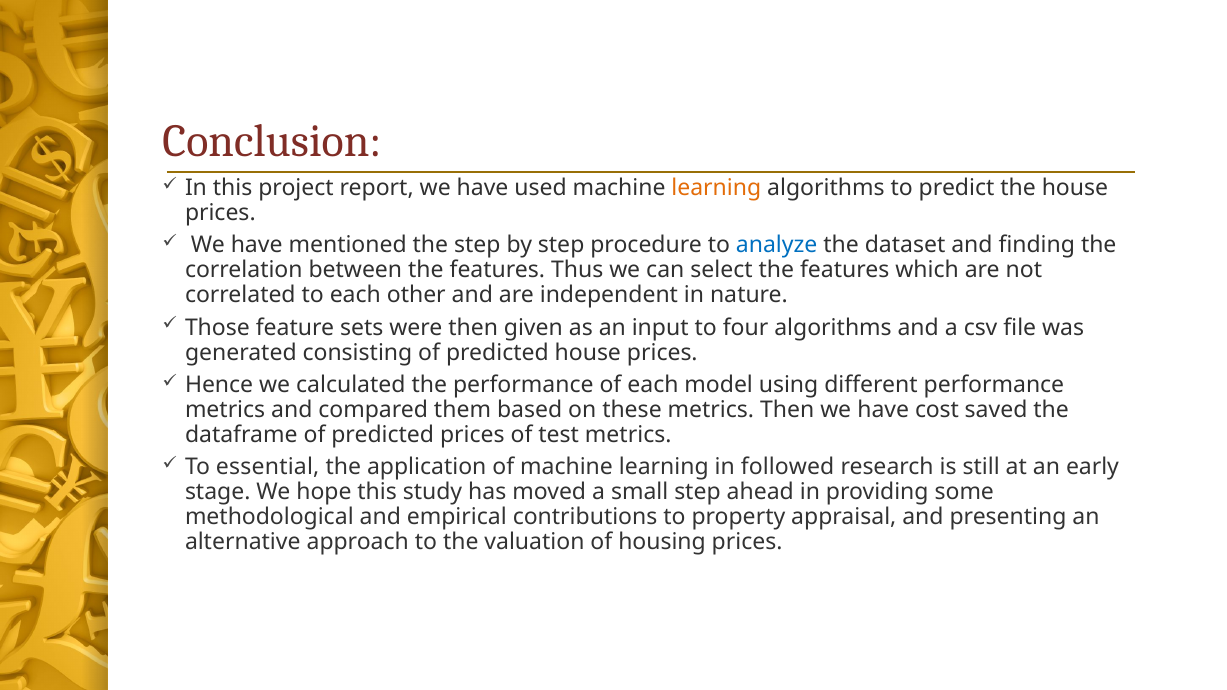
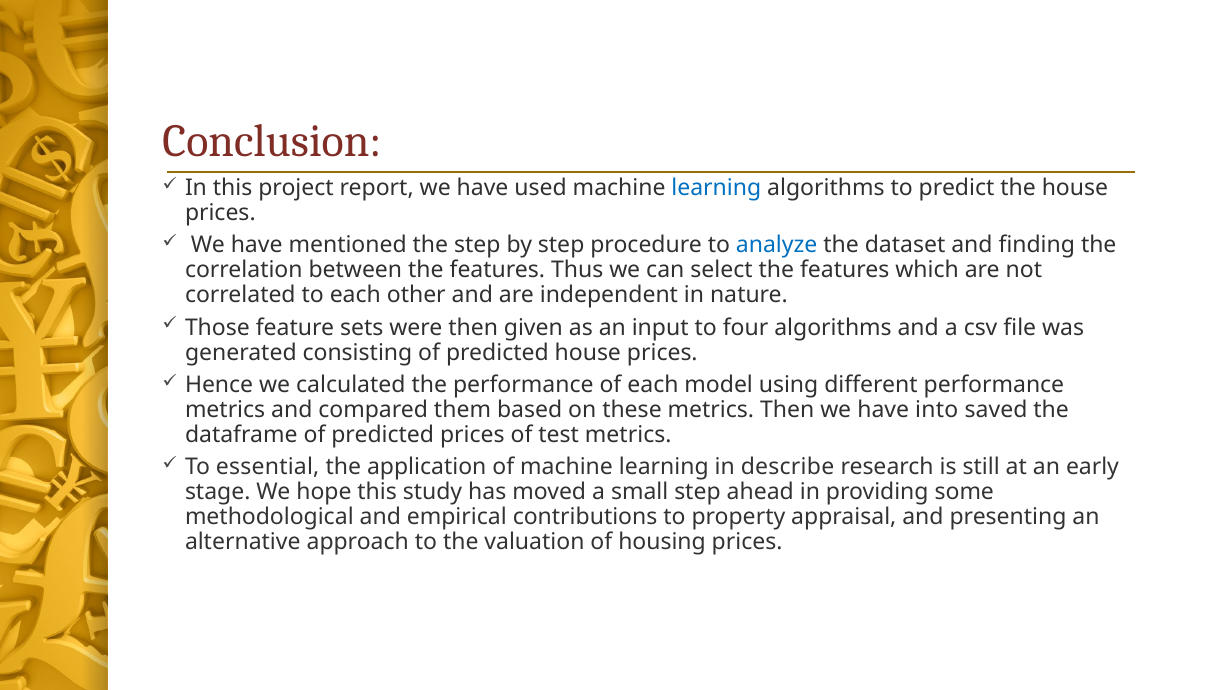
learning at (716, 188) colour: orange -> blue
cost: cost -> into
followed: followed -> describe
